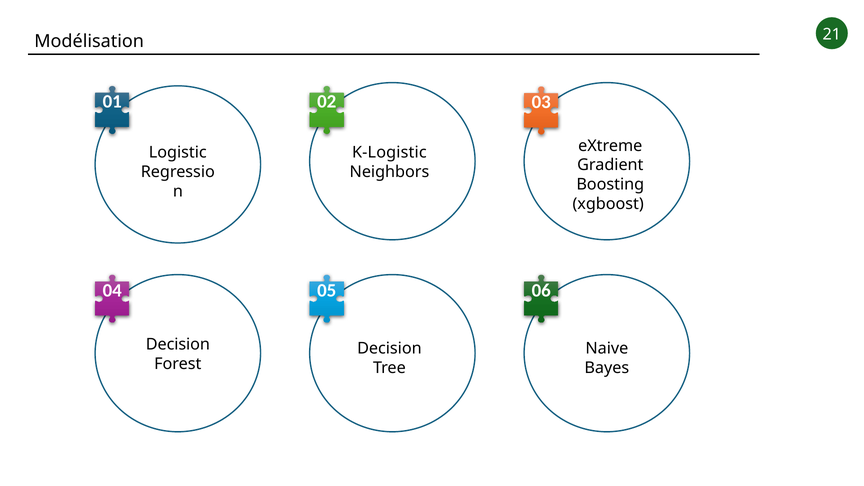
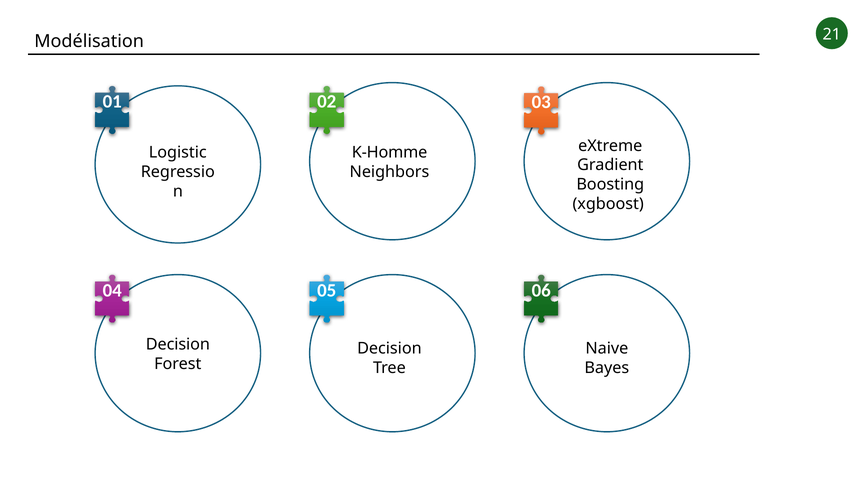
K-Logistic: K-Logistic -> K-Homme
